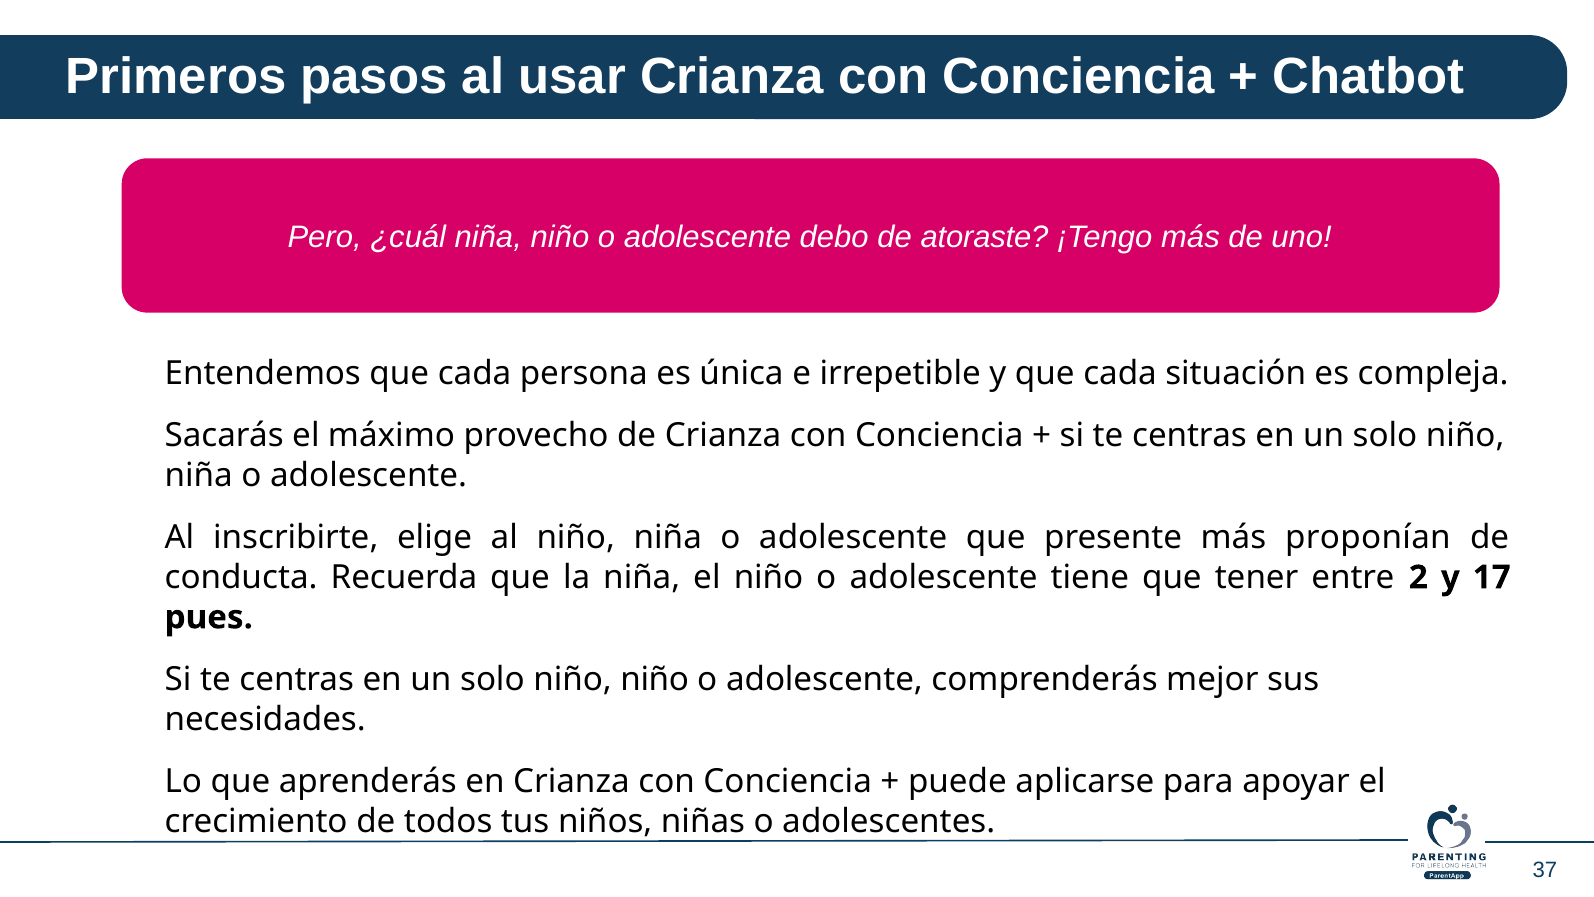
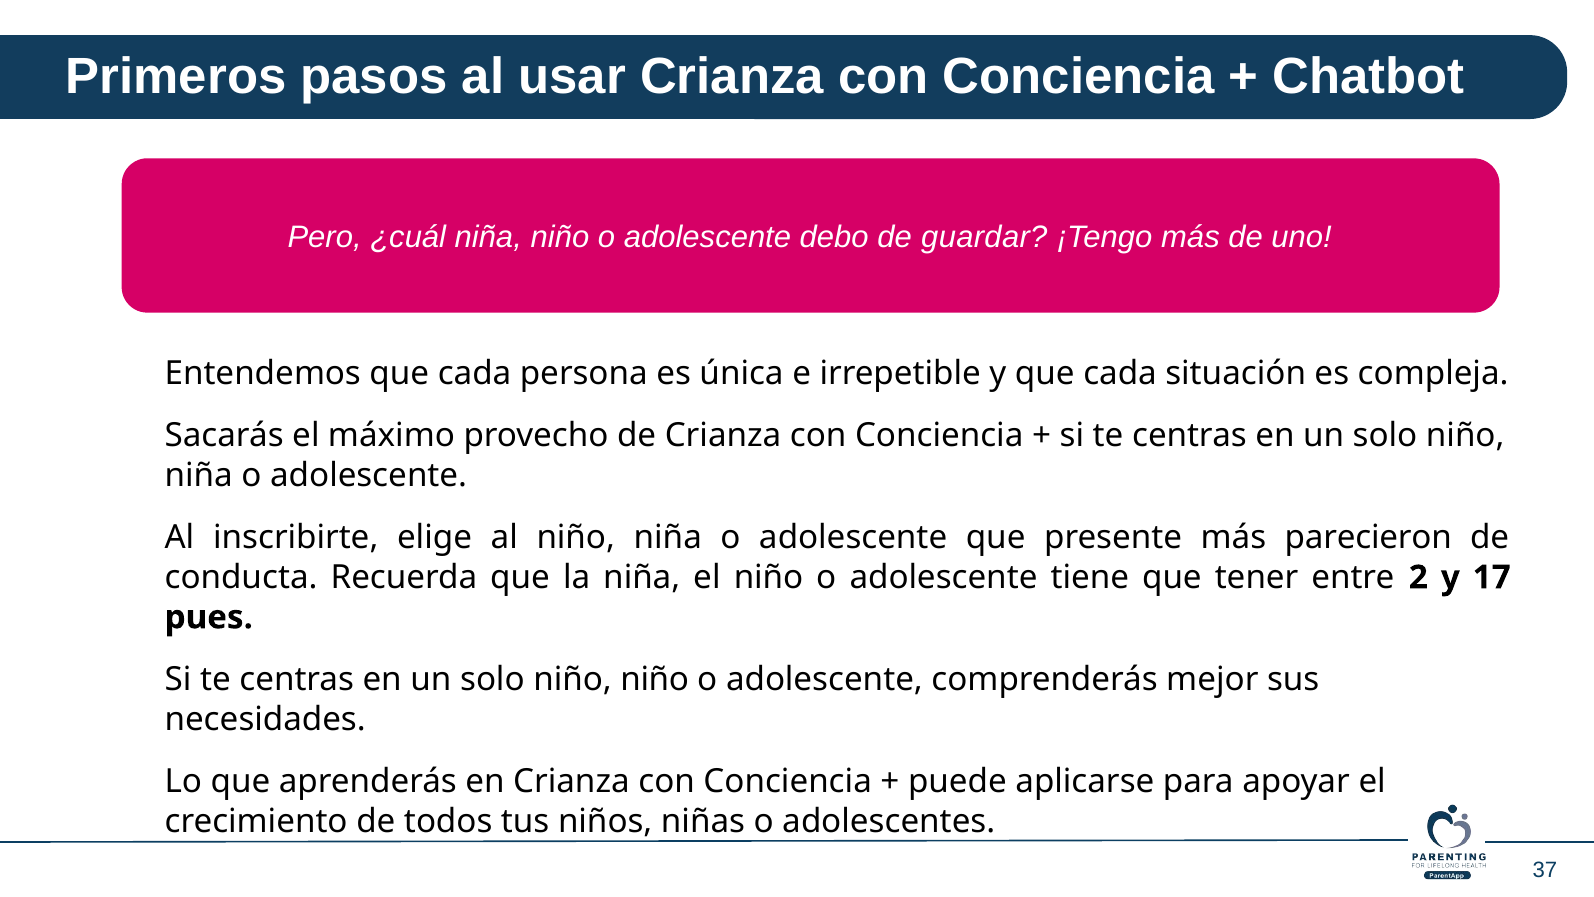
atoraste: atoraste -> guardar
proponían: proponían -> parecieron
